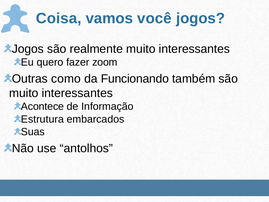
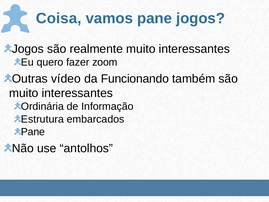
vamos você: você -> pane
como: como -> vídeo
Acontece: Acontece -> Ordinária
Suas at (33, 132): Suas -> Pane
